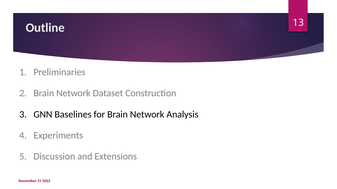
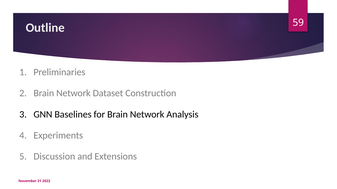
13: 13 -> 59
